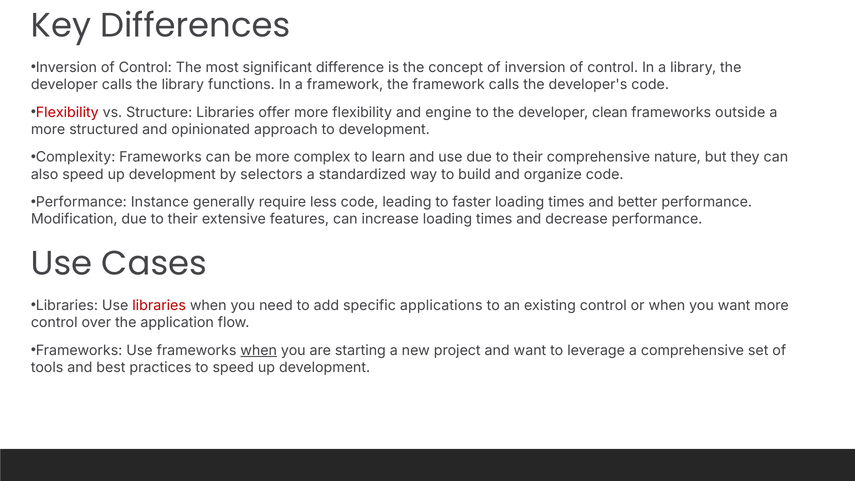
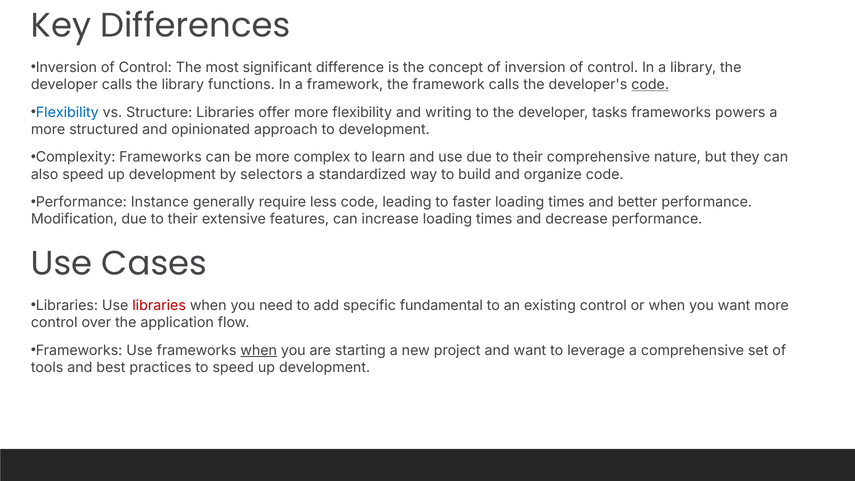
code at (650, 85) underline: none -> present
Flexibility at (67, 112) colour: red -> blue
engine: engine -> writing
clean: clean -> tasks
outside: outside -> powers
applications: applications -> fundamental
